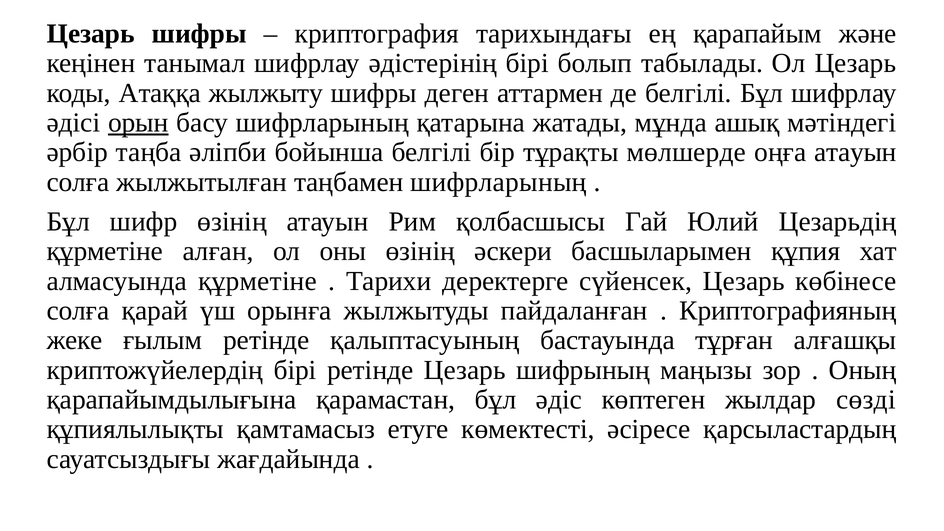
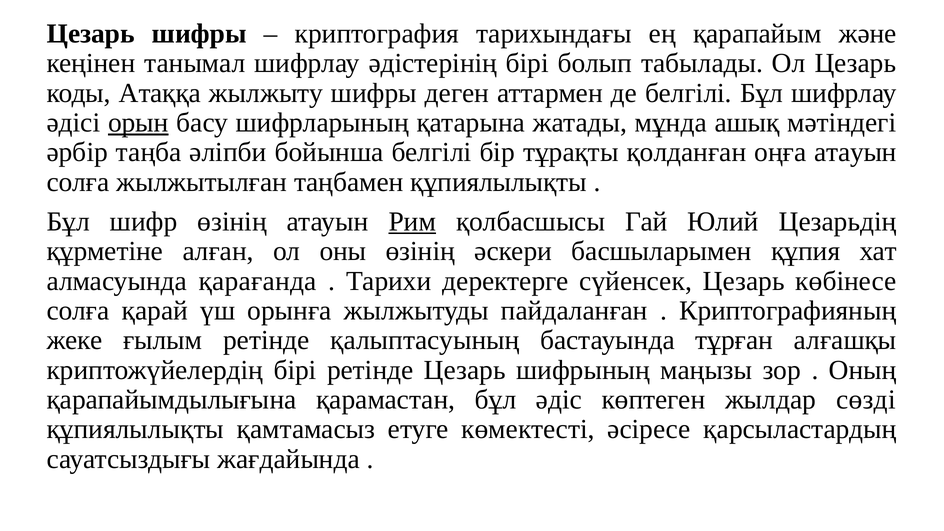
мөлшерде: мөлшерде -> қолданған
таңбамен шифрларының: шифрларының -> құпиялылықты
Рим underline: none -> present
алмасуында құрметіне: құрметіне -> қарағанда
